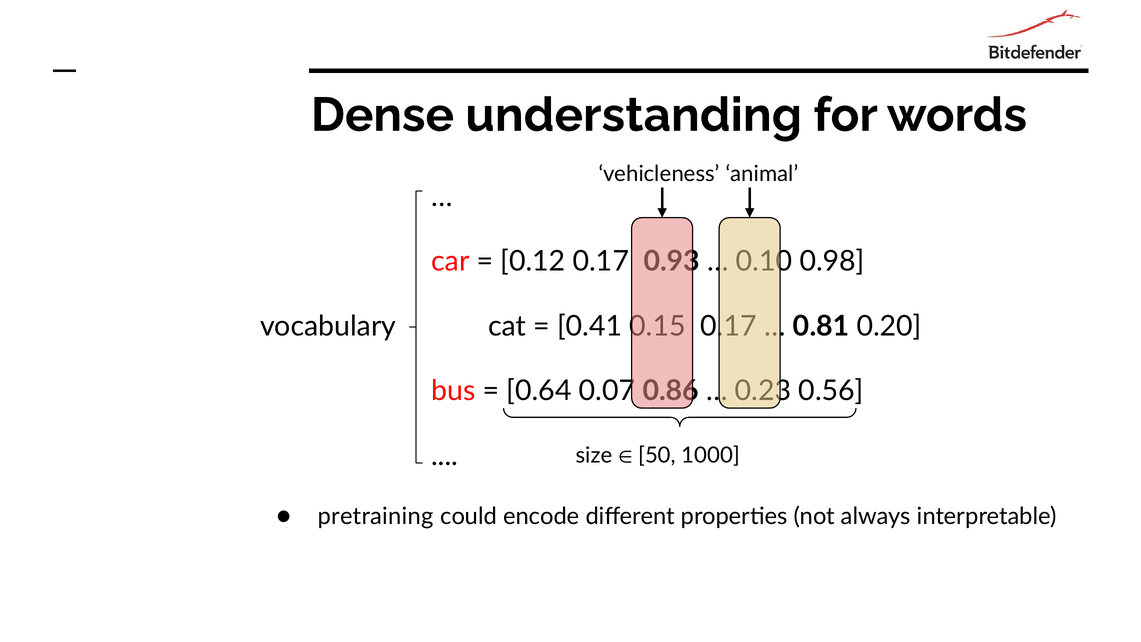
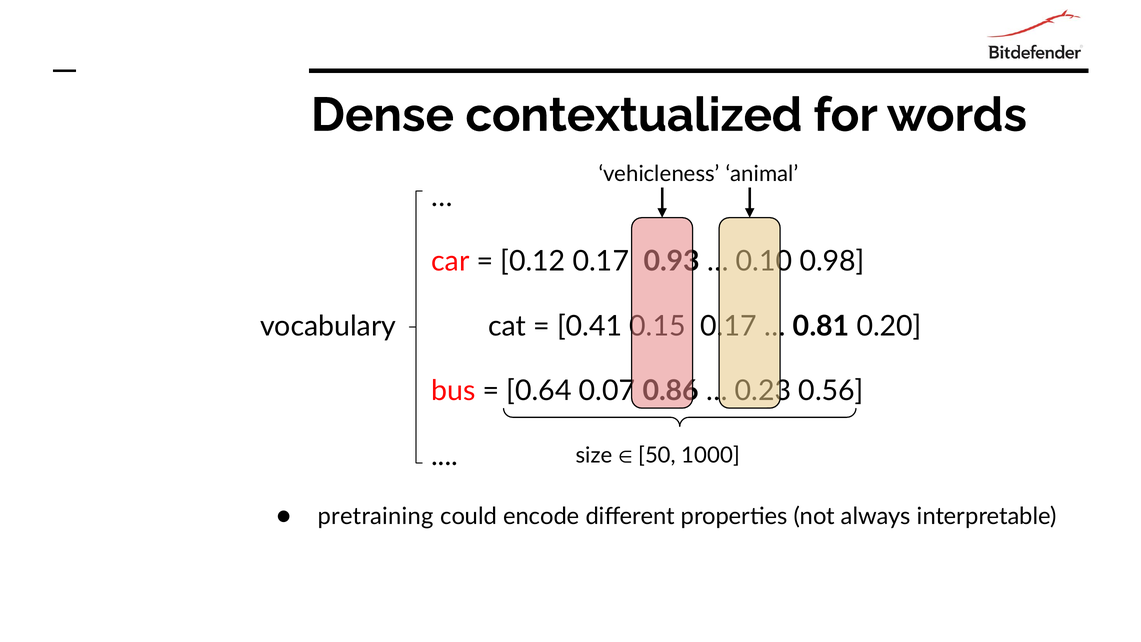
understanding: understanding -> contextualized
